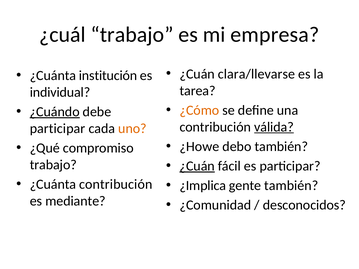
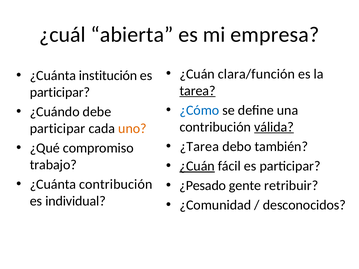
¿cuál trabajo: trabajo -> abierta
clara/llevarse: clara/llevarse -> clara/función
tarea underline: none -> present
individual at (60, 92): individual -> participar
¿Cómo colour: orange -> blue
¿Cuándo underline: present -> none
¿Howe: ¿Howe -> ¿Tarea
¿Implica: ¿Implica -> ¿Pesado
gente también: también -> retribuir
mediante: mediante -> individual
